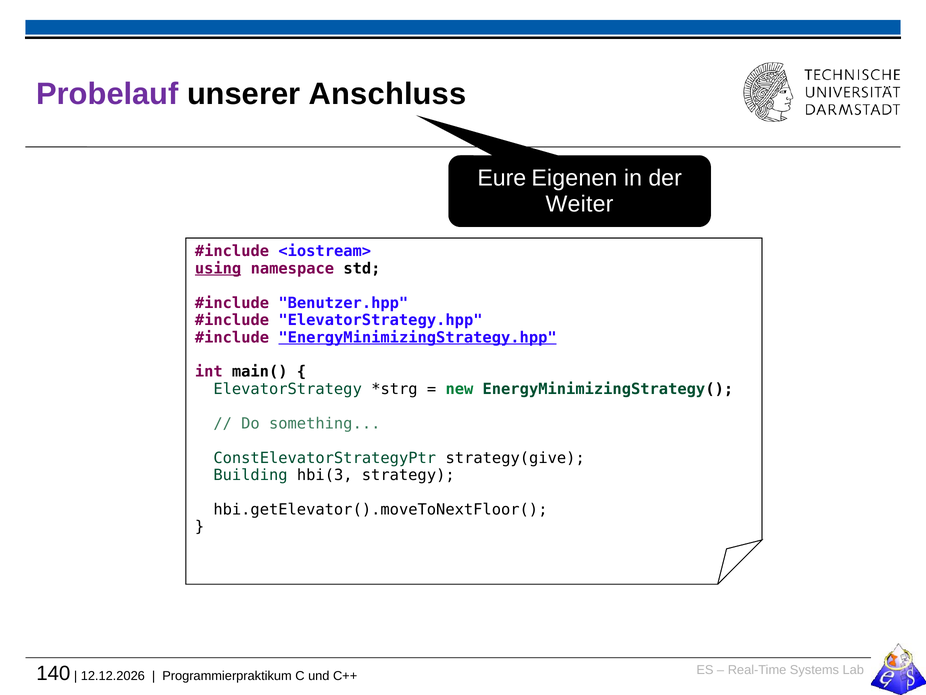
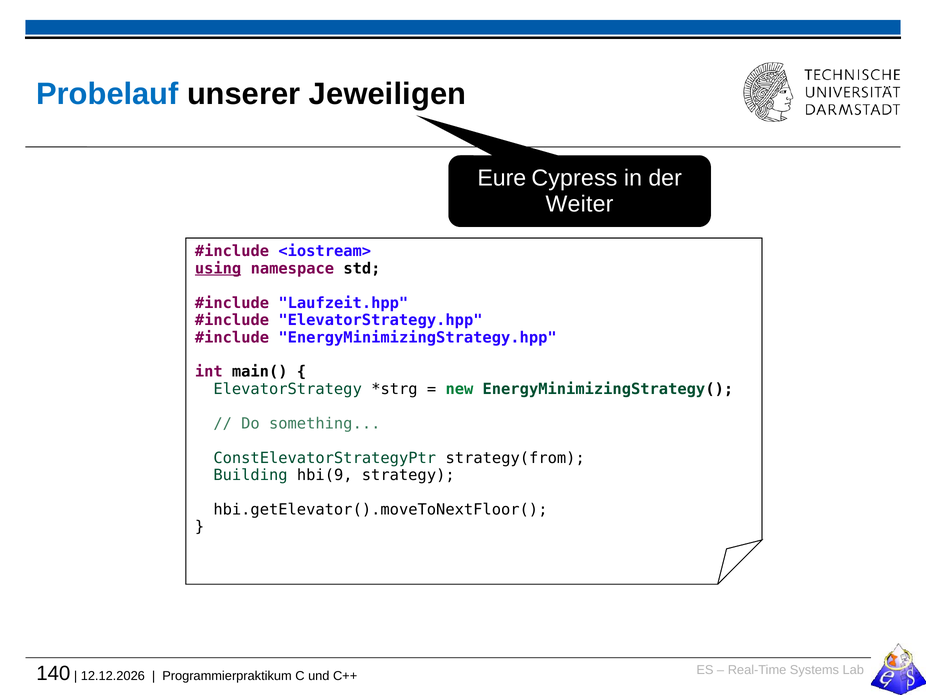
Probelauf colour: purple -> blue
Anschluss: Anschluss -> Jeweiligen
Eigenen: Eigenen -> Cypress
Benutzer.hpp: Benutzer.hpp -> Laufzeit.hpp
EnergyMinimizingStrategy.hpp underline: present -> none
strategy(give: strategy(give -> strategy(from
hbi(3: hbi(3 -> hbi(9
